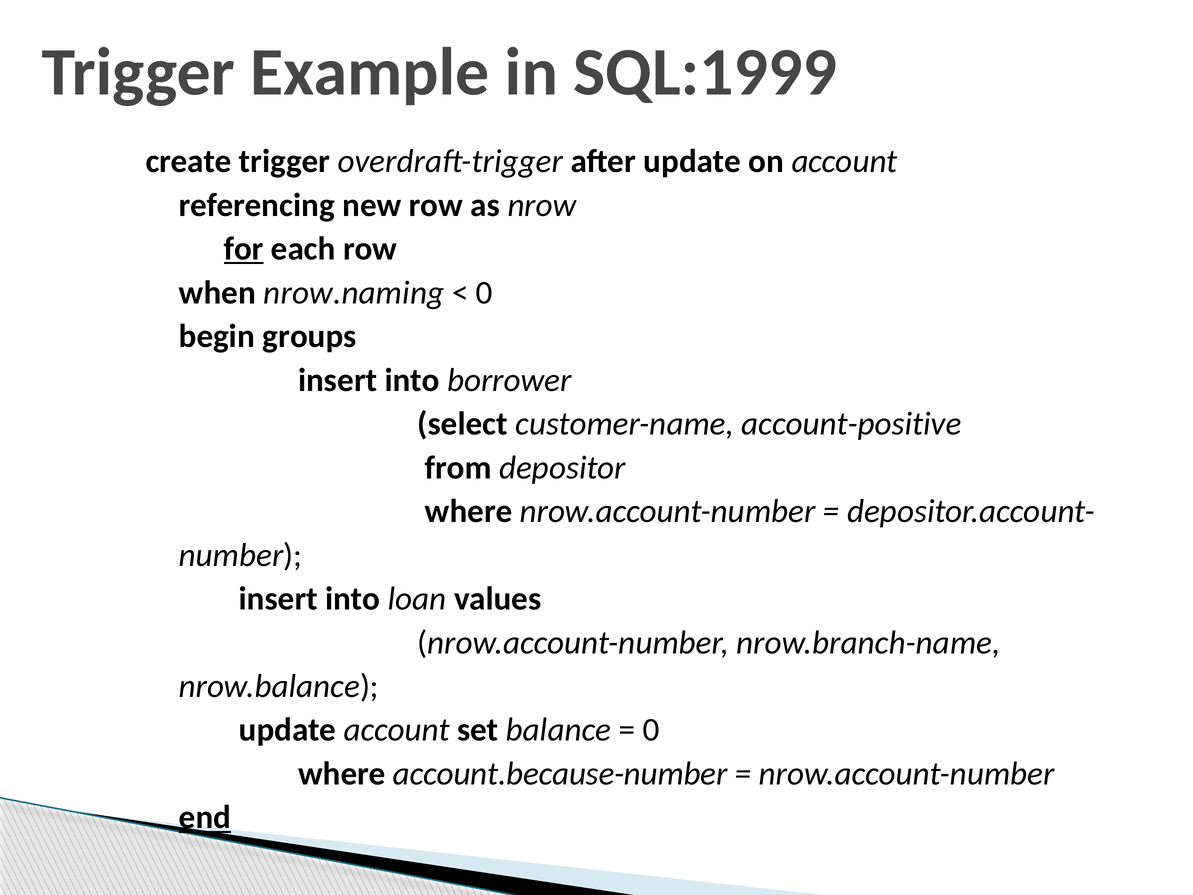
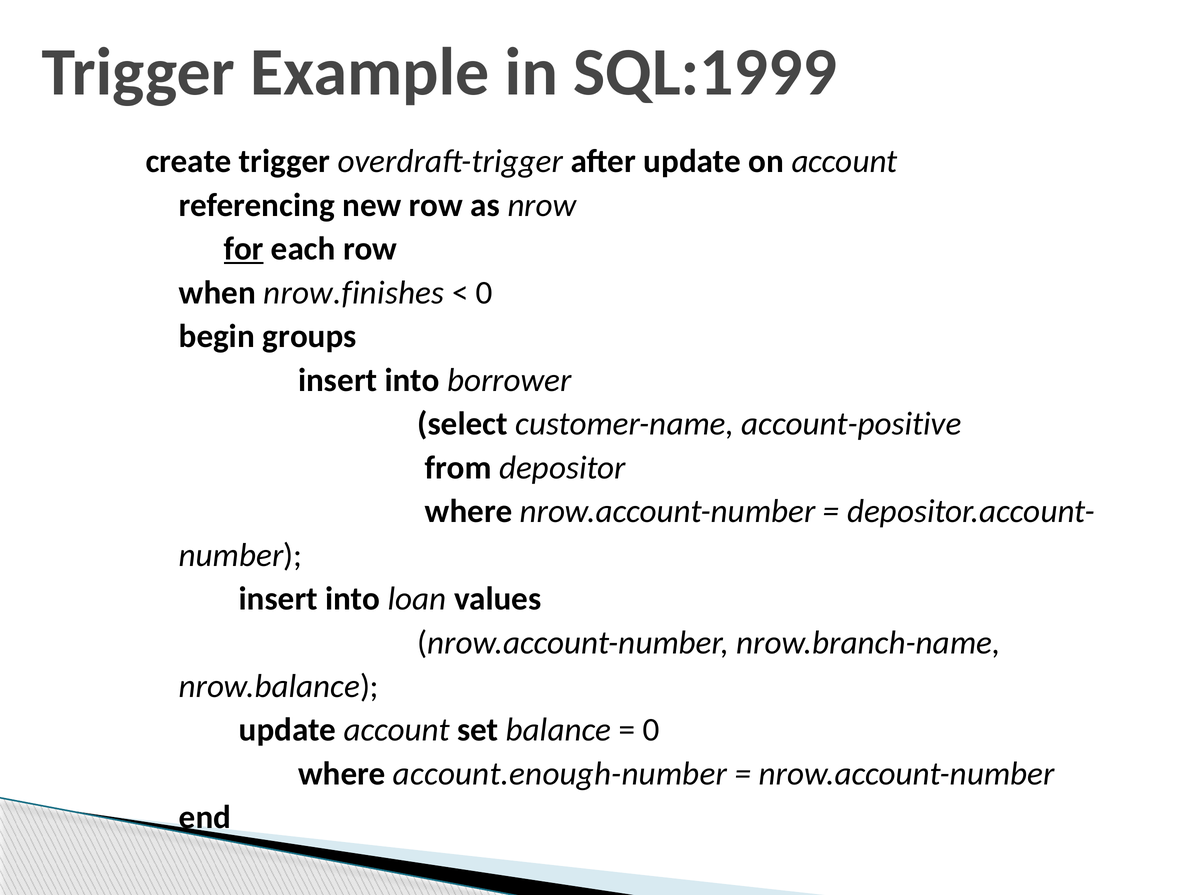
nrow.naming: nrow.naming -> nrow.finishes
account.because-number: account.because-number -> account.enough-number
end underline: present -> none
